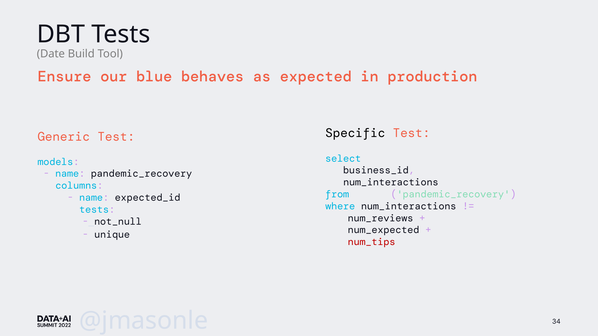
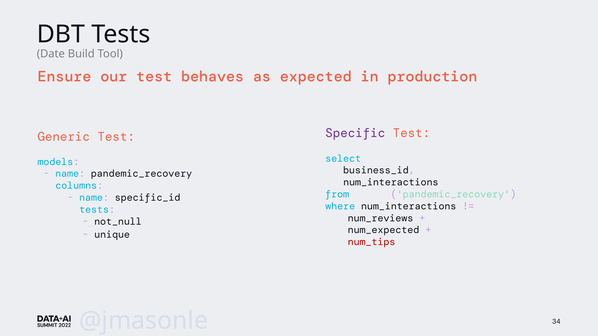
our blue: blue -> test
Specific colour: black -> purple
expected_id: expected_id -> specific_id
